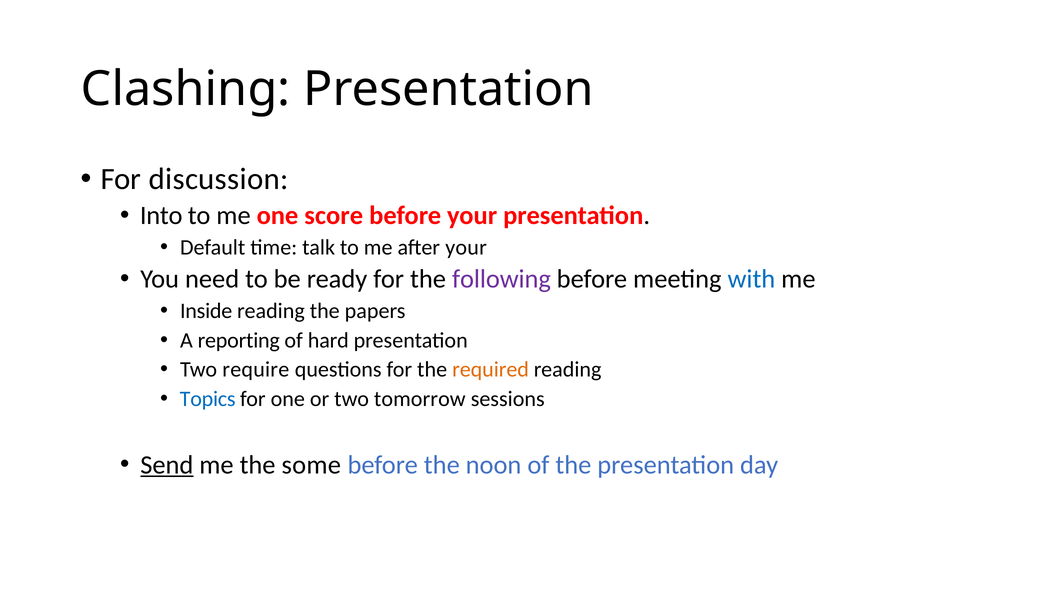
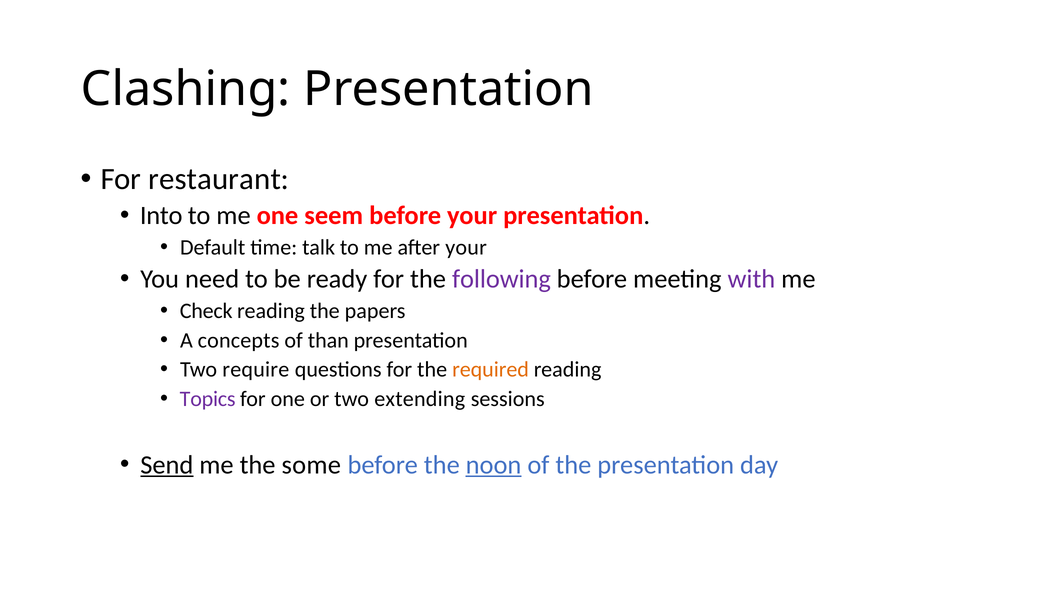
discussion: discussion -> restaurant
score: score -> seem
with colour: blue -> purple
Inside: Inside -> Check
reporting: reporting -> concepts
hard: hard -> than
Topics colour: blue -> purple
tomorrow: tomorrow -> extending
noon underline: none -> present
